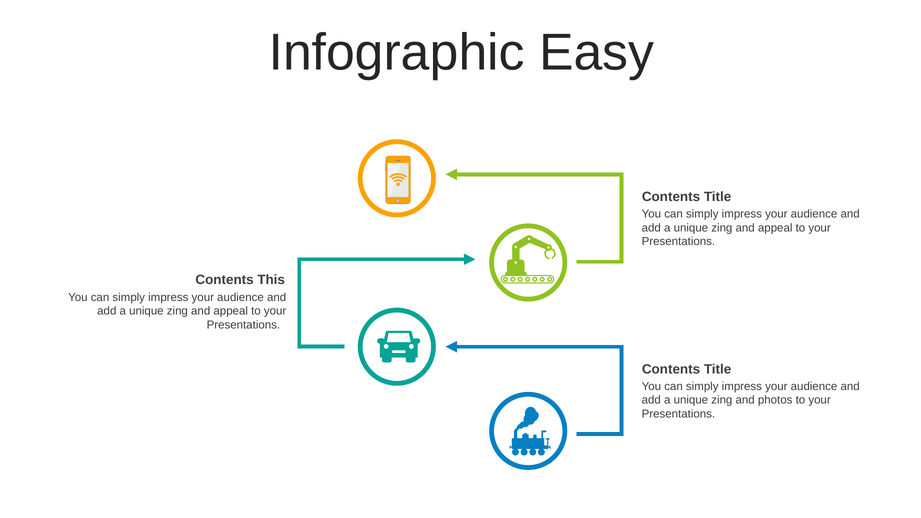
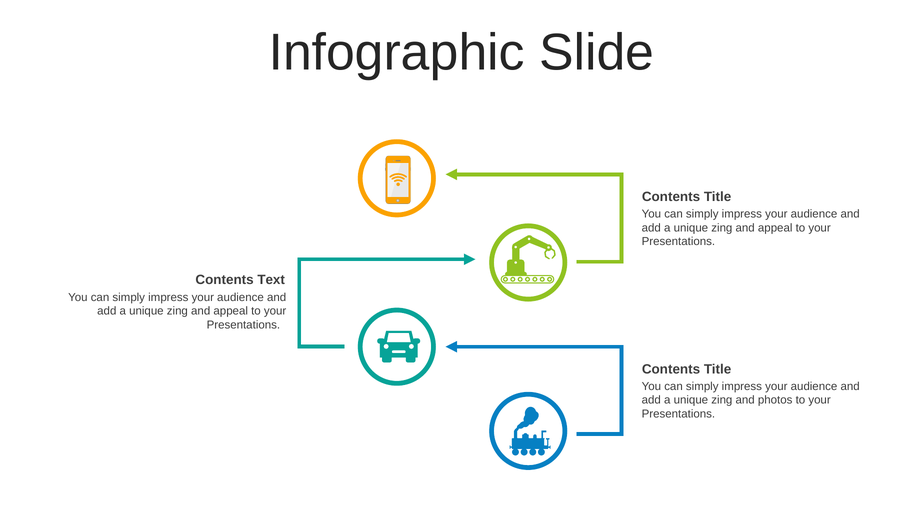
Easy: Easy -> Slide
This: This -> Text
